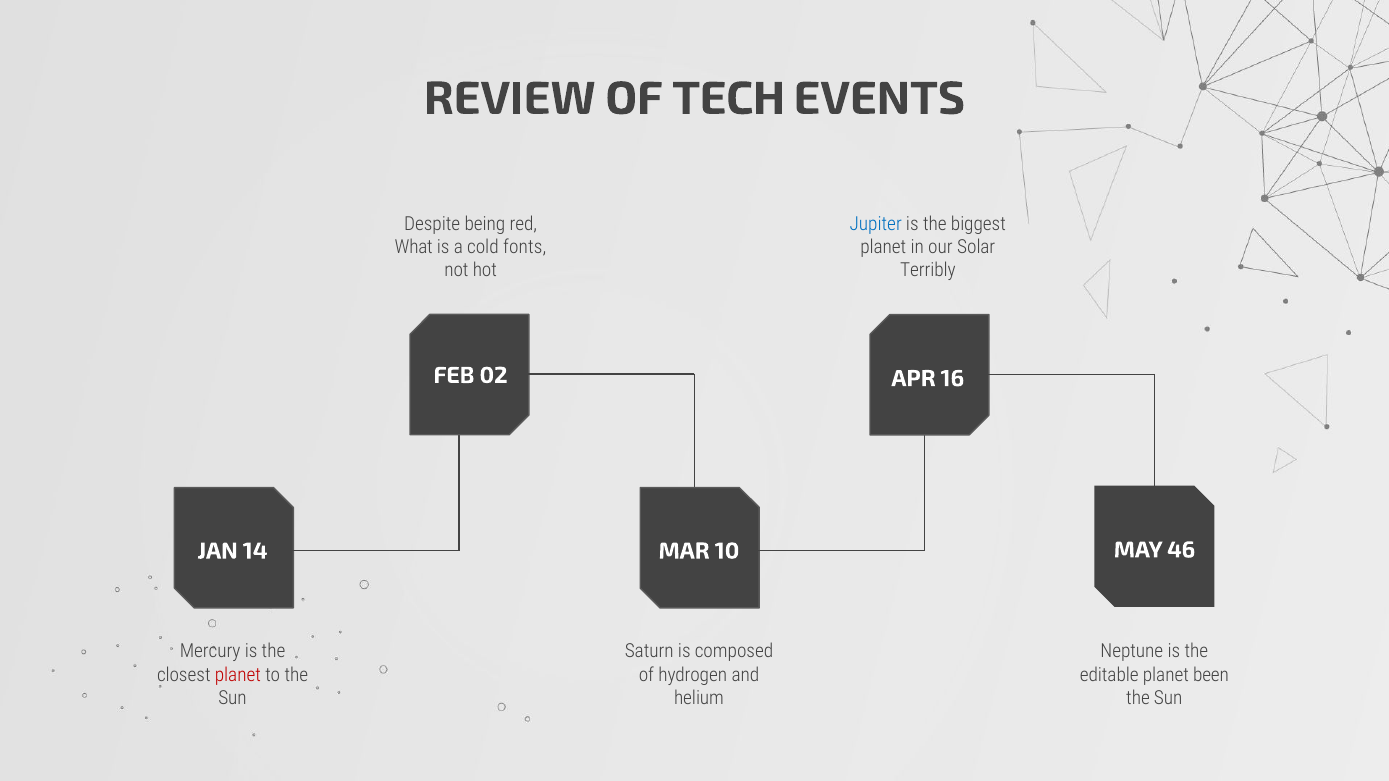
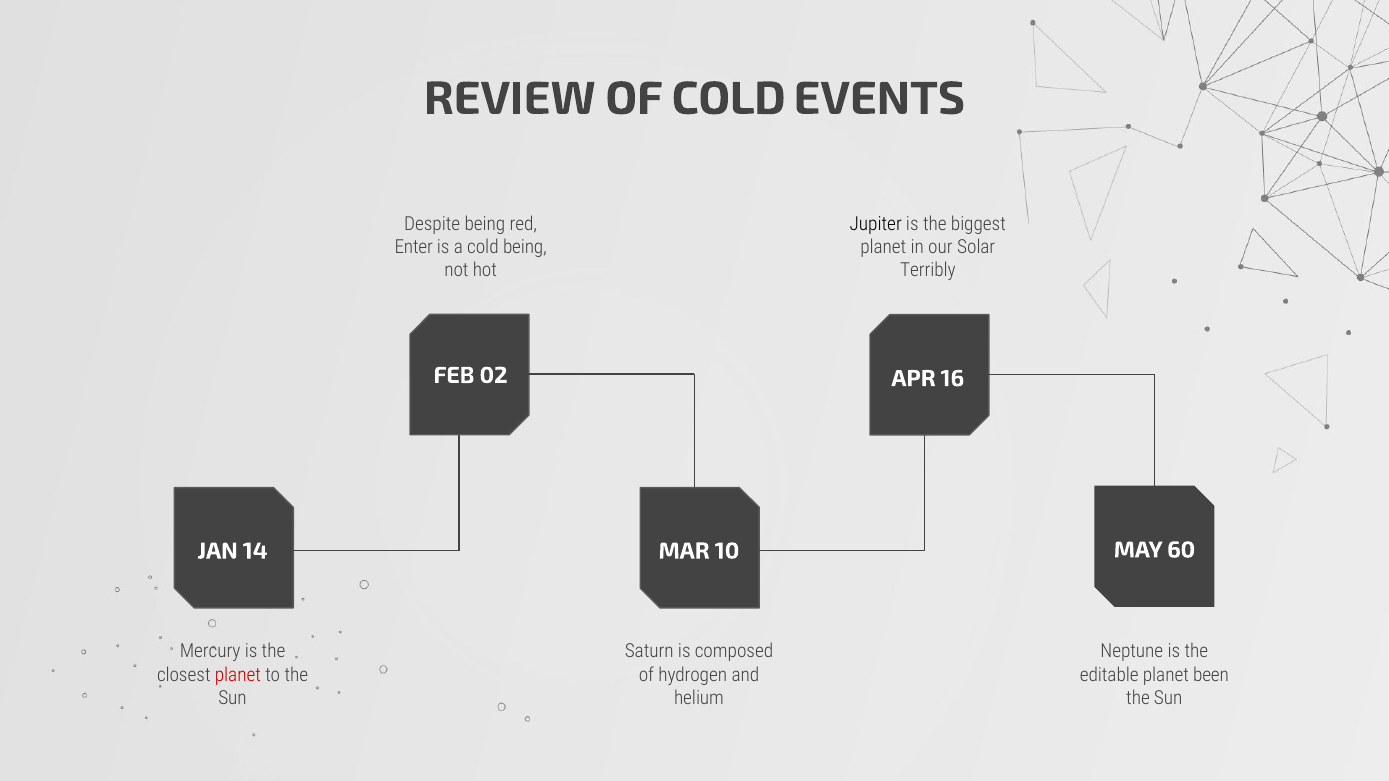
OF TECH: TECH -> COLD
Jupiter colour: blue -> black
What: What -> Enter
cold fonts: fonts -> being
46: 46 -> 60
